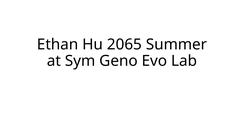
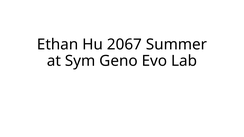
2065: 2065 -> 2067
